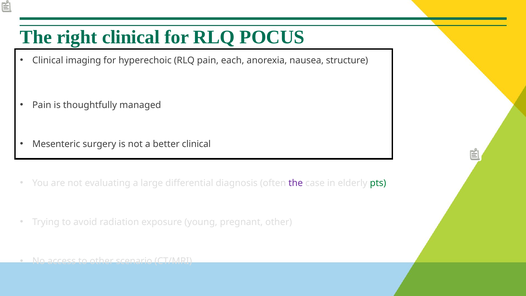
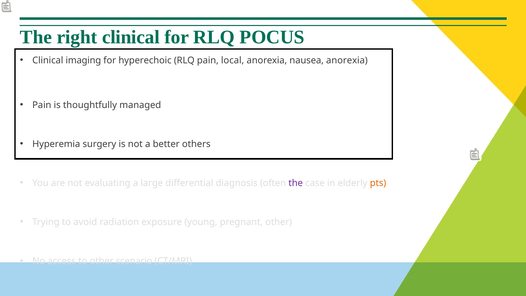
each: each -> local
nausea structure: structure -> anorexia
Mesenteric: Mesenteric -> Hyperemia
better clinical: clinical -> others
pts colour: green -> orange
